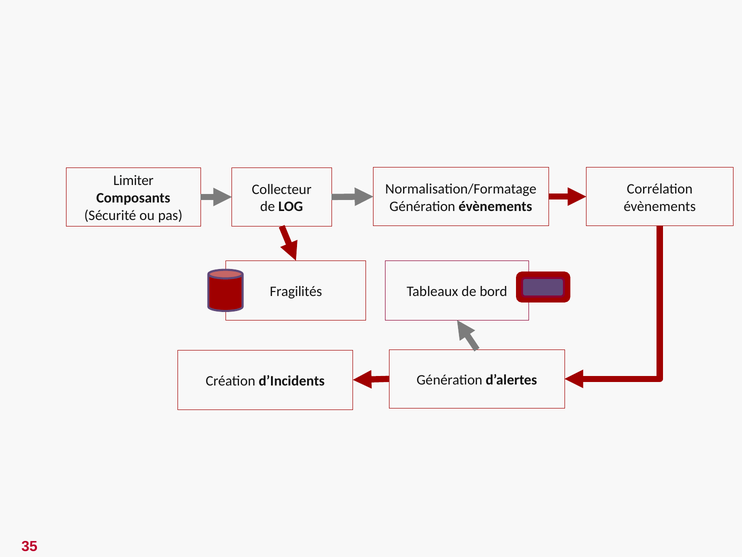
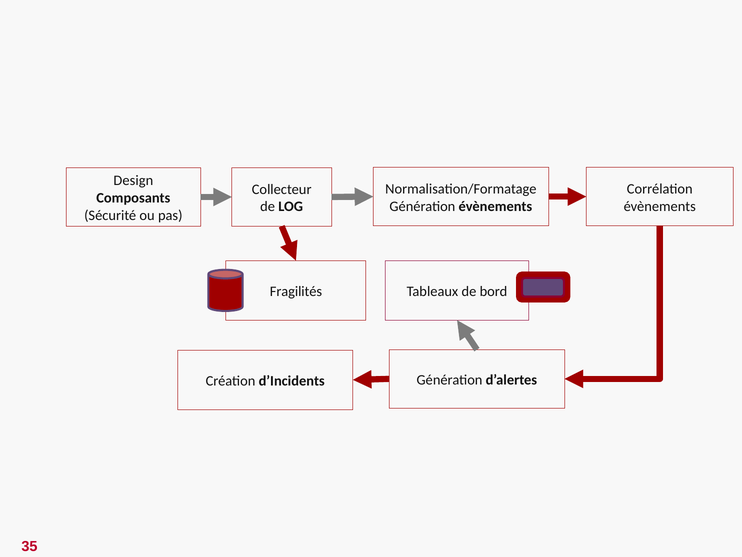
Limiter: Limiter -> Design
